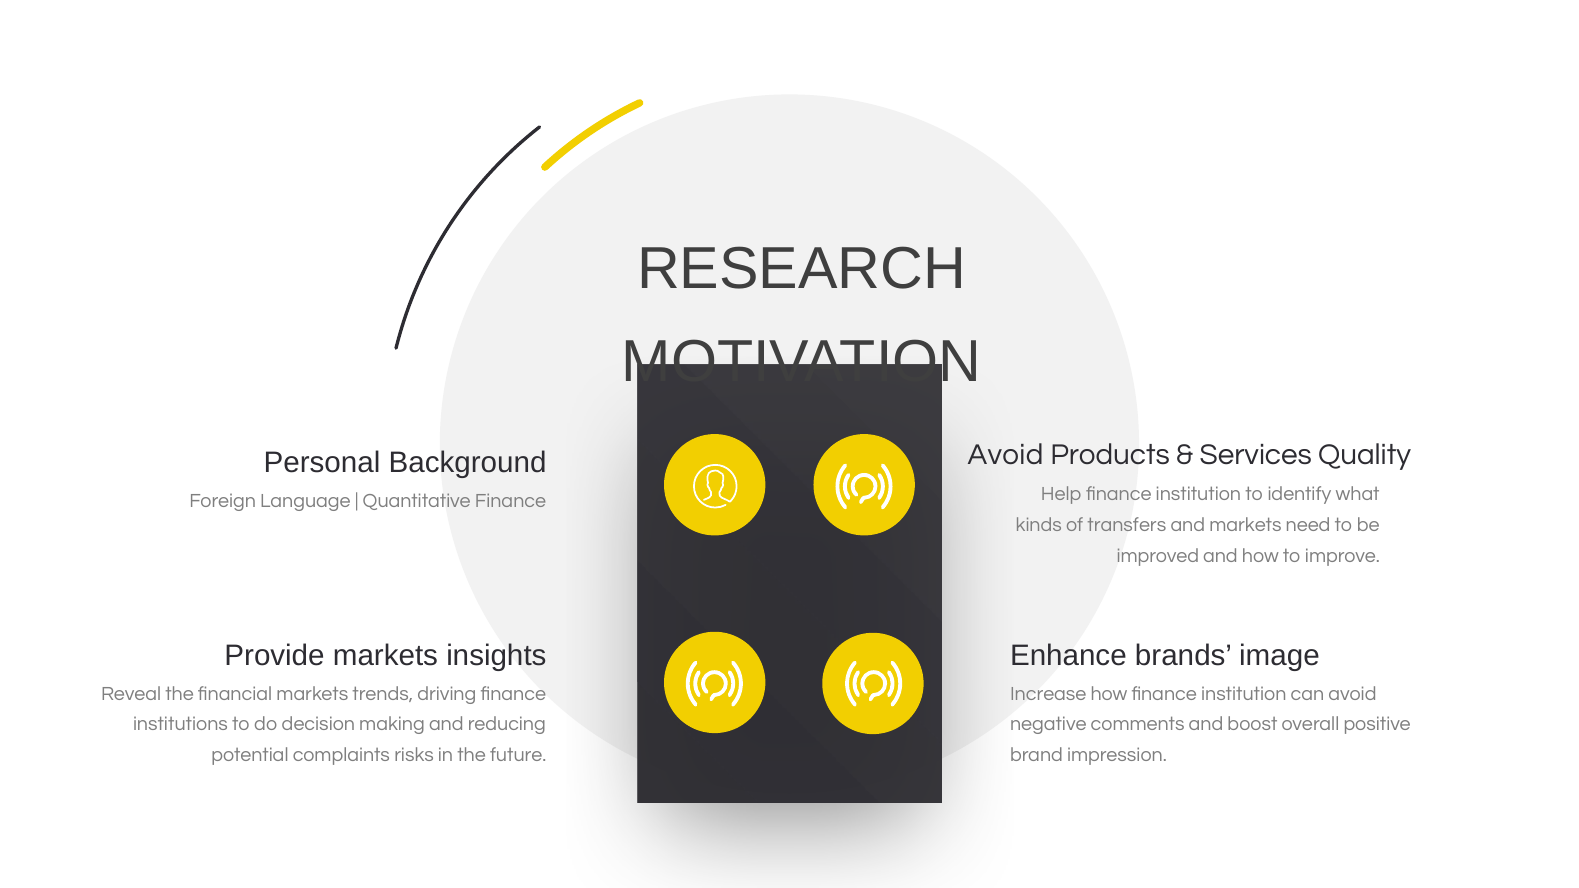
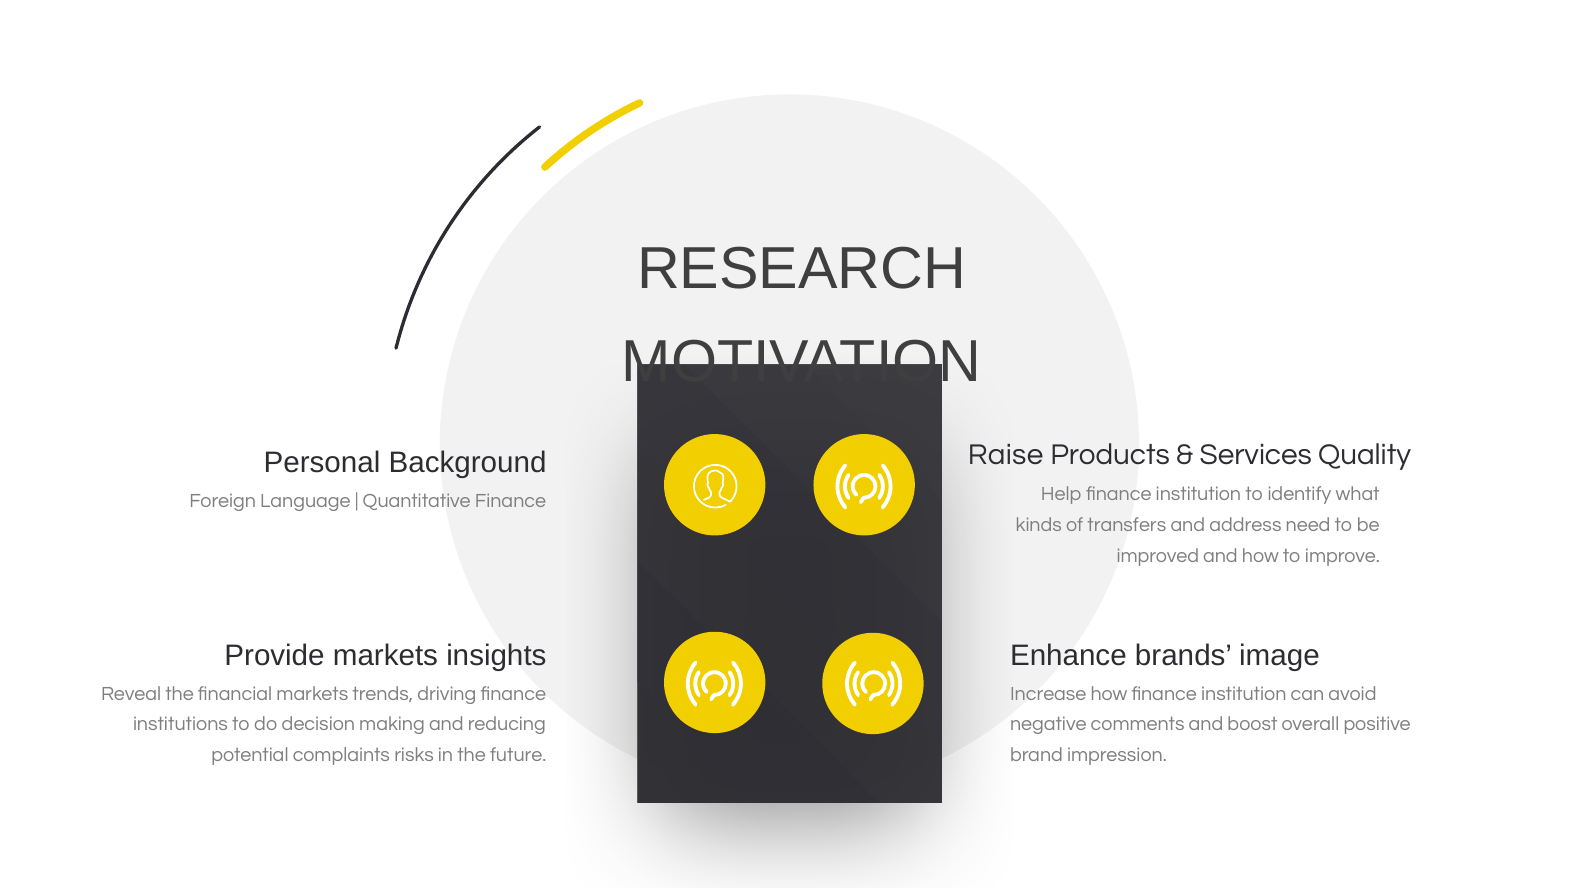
Avoid at (1006, 454): Avoid -> Raise
and markets: markets -> address
